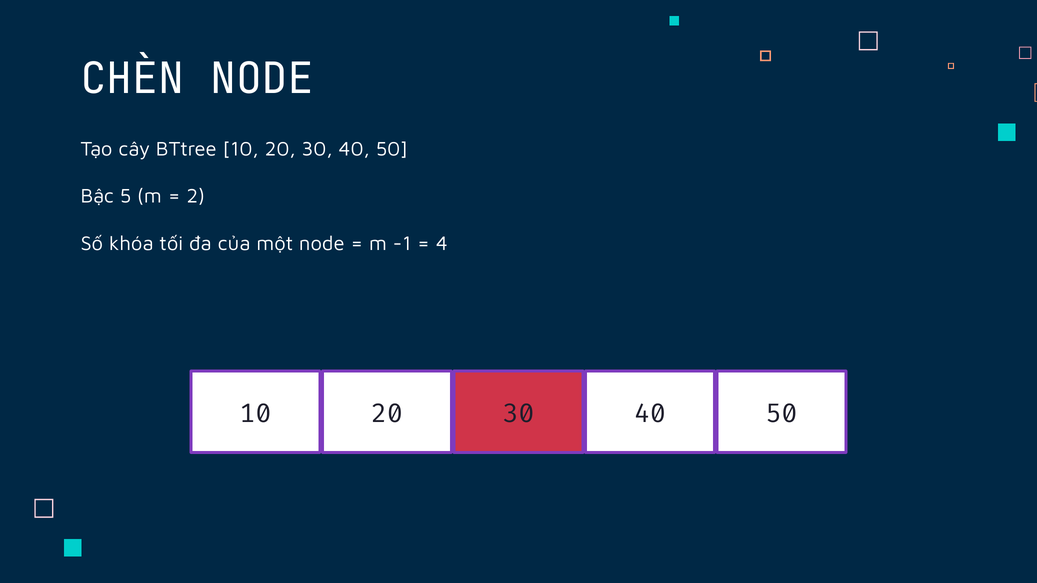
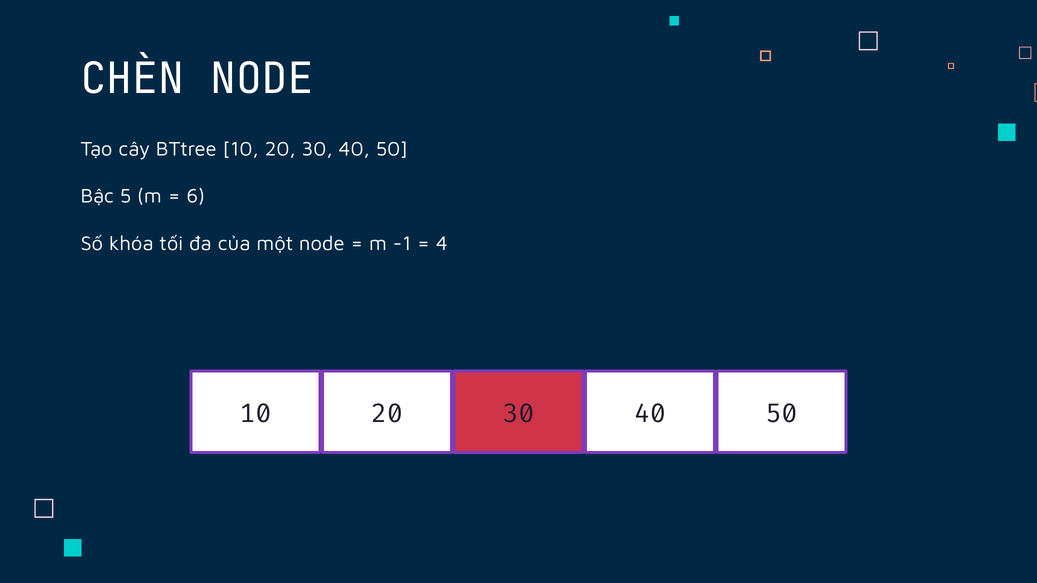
2: 2 -> 6
